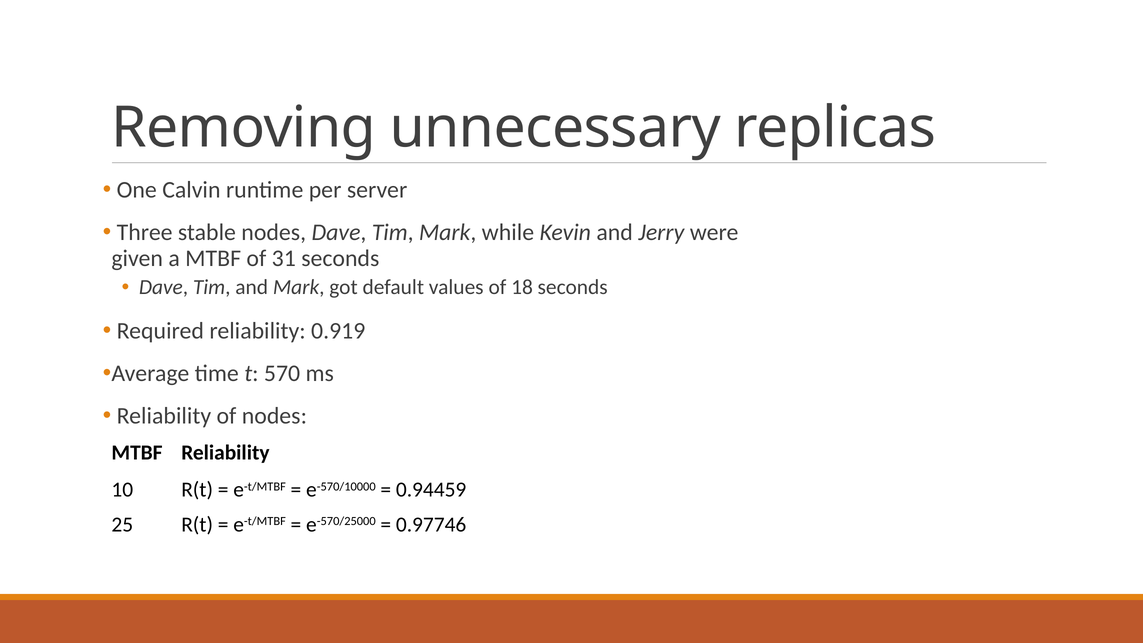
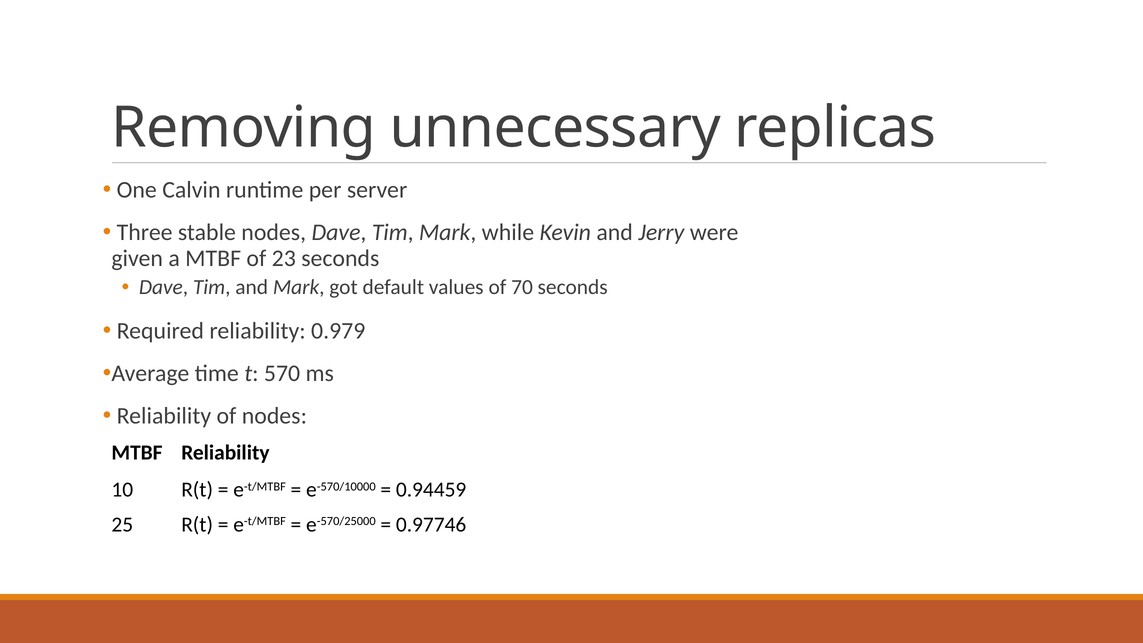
31: 31 -> 23
18: 18 -> 70
0.919: 0.919 -> 0.979
